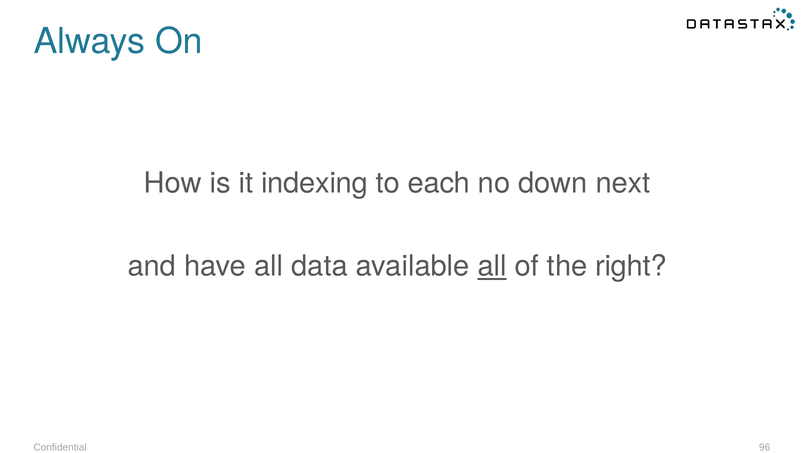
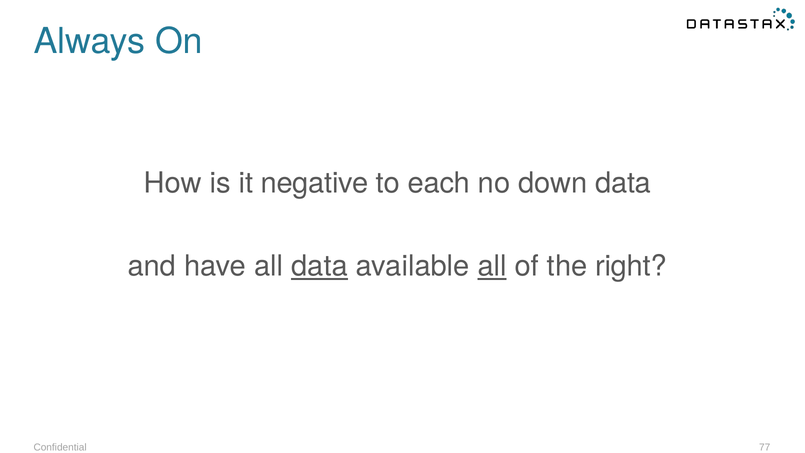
indexing: indexing -> negative
down next: next -> data
data at (320, 266) underline: none -> present
96: 96 -> 77
